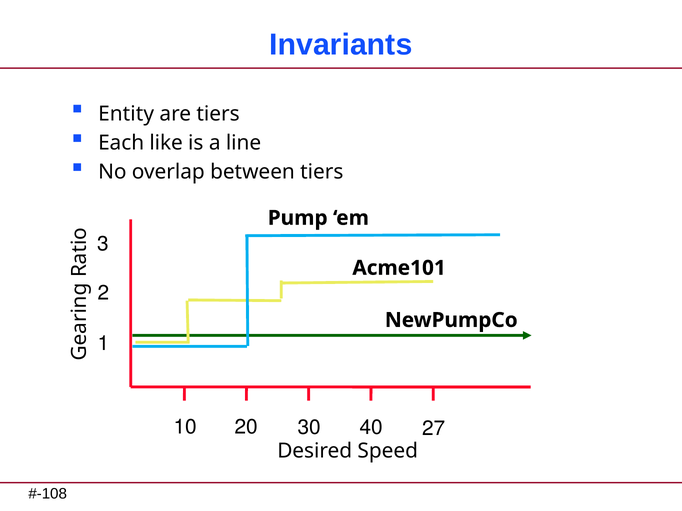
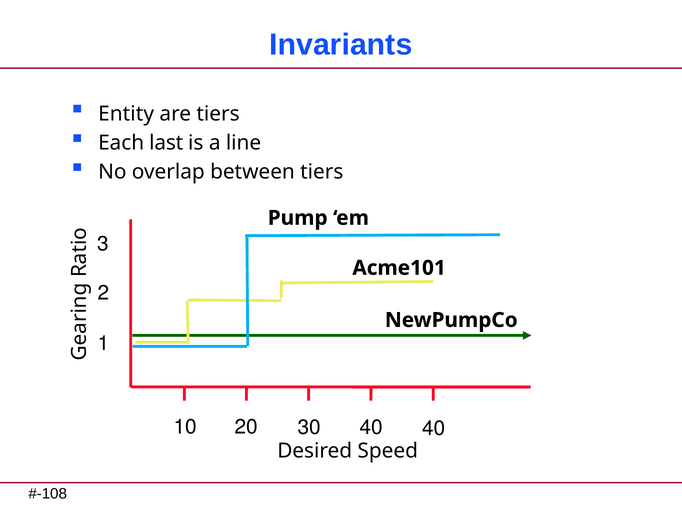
like: like -> last
40 27: 27 -> 40
